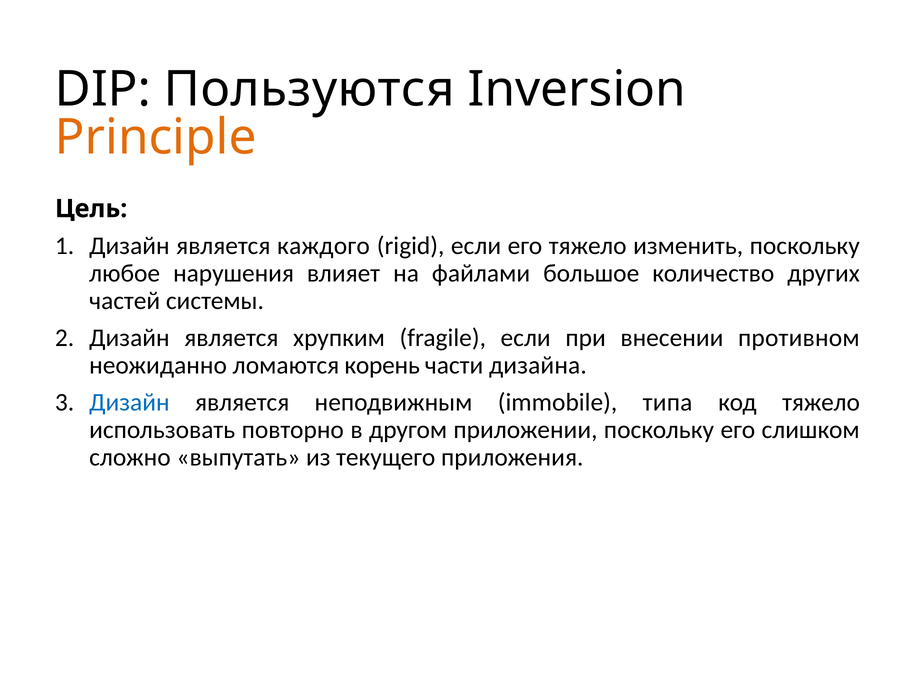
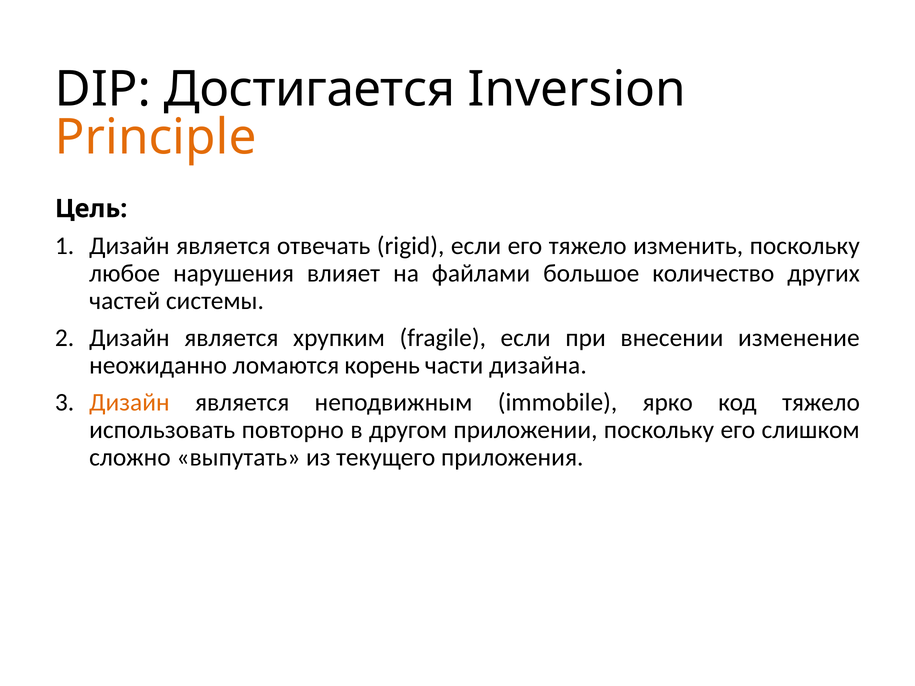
Пользуются: Пользуются -> Достигается
каждого: каждого -> отвечать
противном: противном -> изменение
Дизайн at (129, 402) colour: blue -> orange
типа: типа -> ярко
